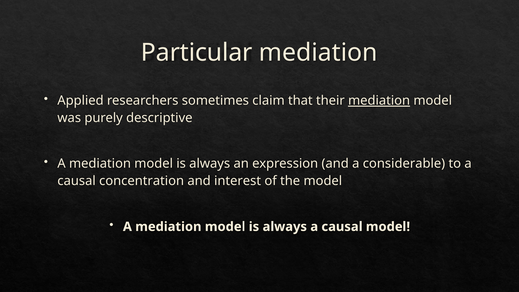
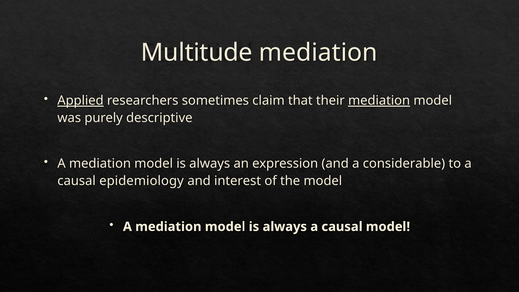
Particular: Particular -> Multitude
Applied underline: none -> present
concentration: concentration -> epidemiology
